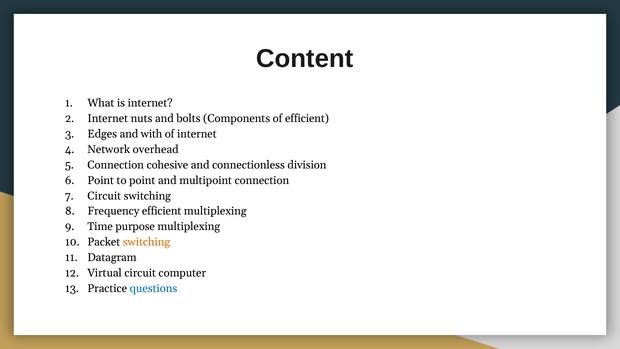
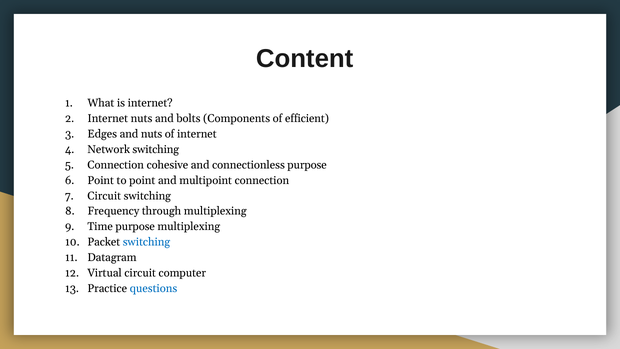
and with: with -> nuts
Network overhead: overhead -> switching
connectionless division: division -> purpose
Frequency efficient: efficient -> through
switching at (146, 242) colour: orange -> blue
